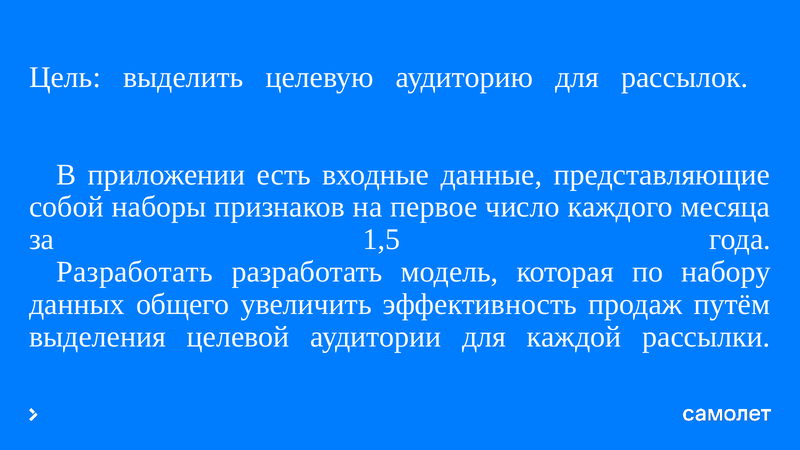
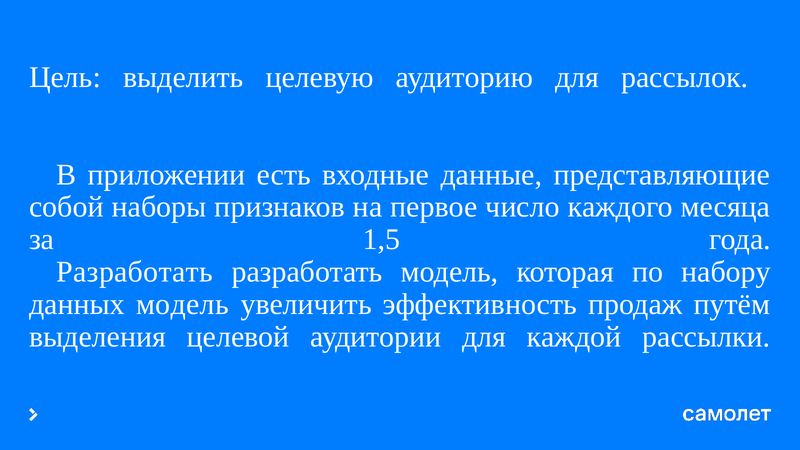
данных общего: общего -> модель
